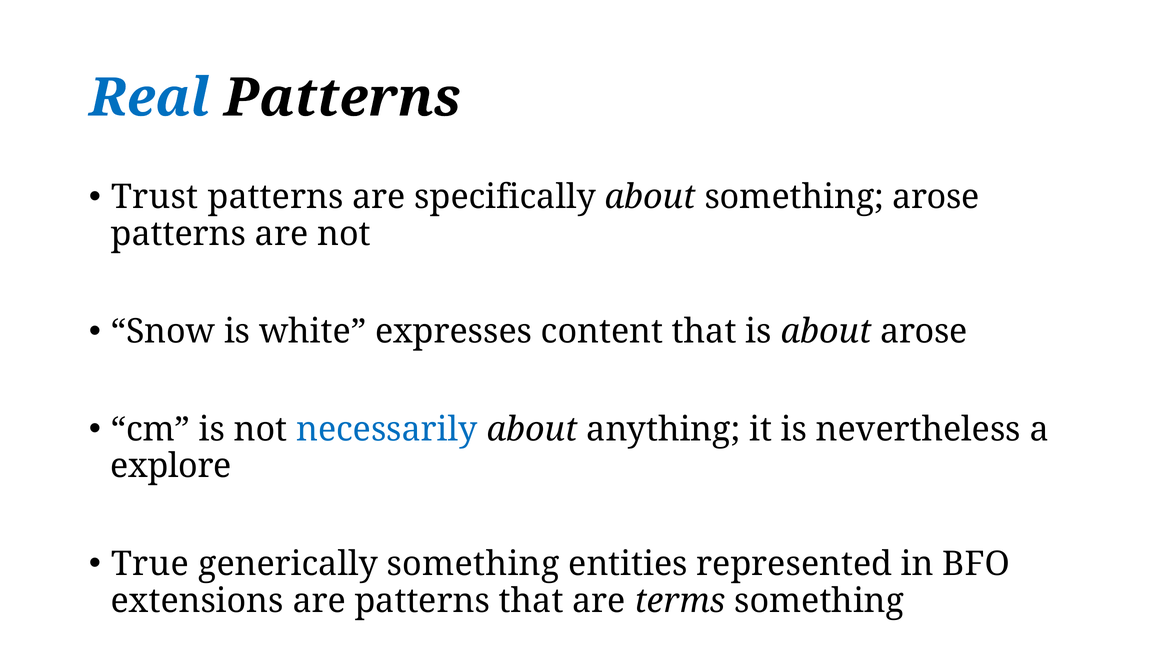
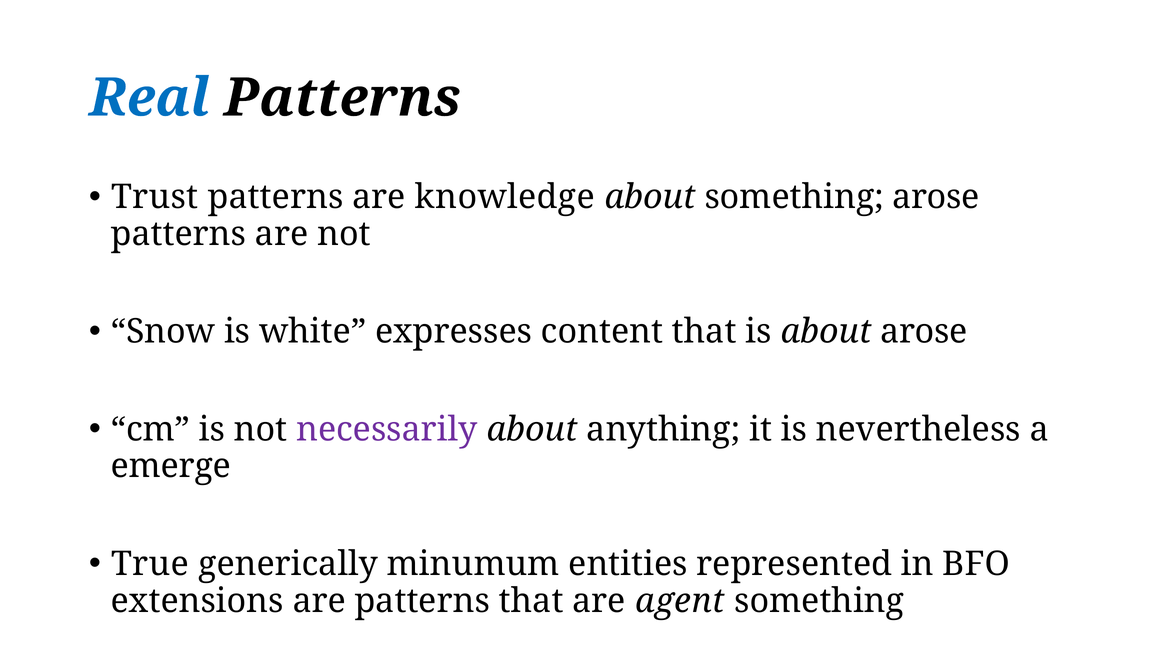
specifically: specifically -> knowledge
necessarily colour: blue -> purple
explore: explore -> emerge
generically something: something -> minumum
terms: terms -> agent
